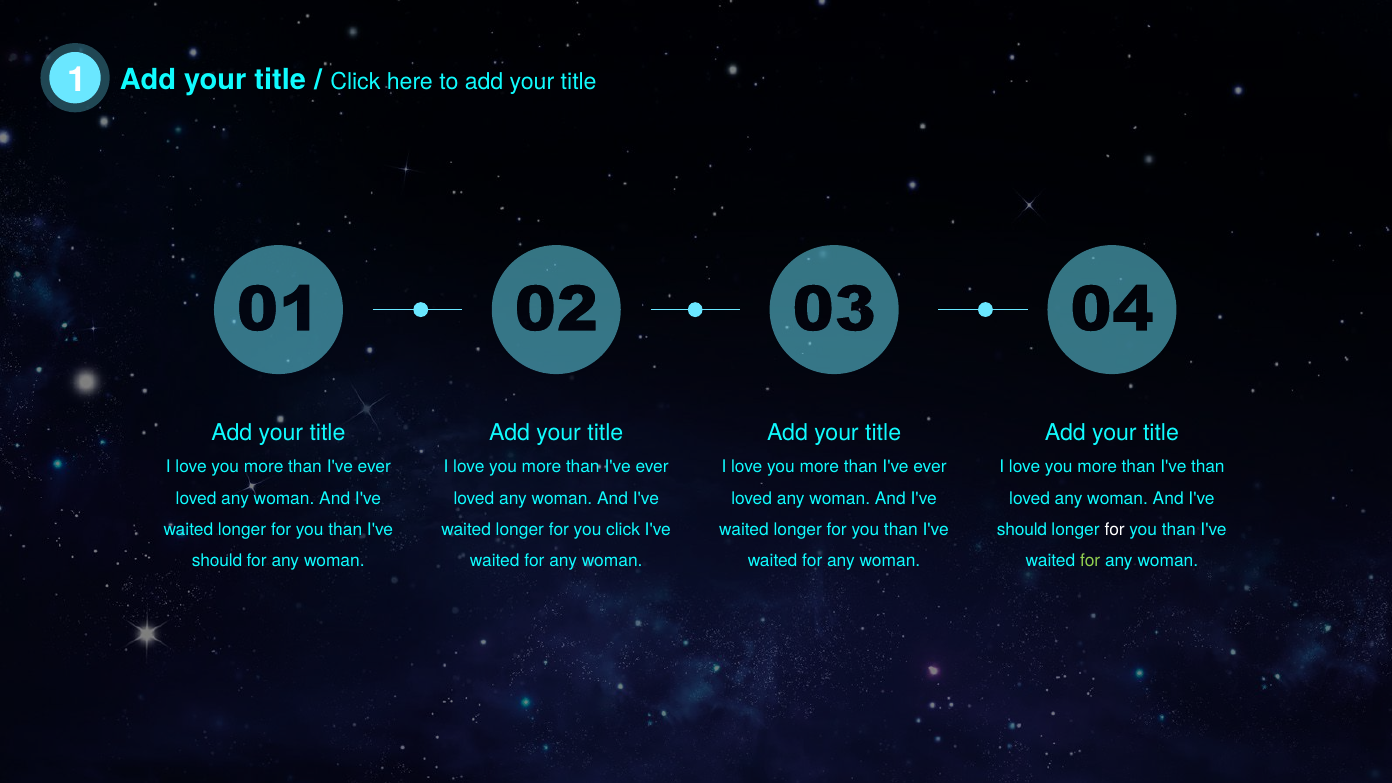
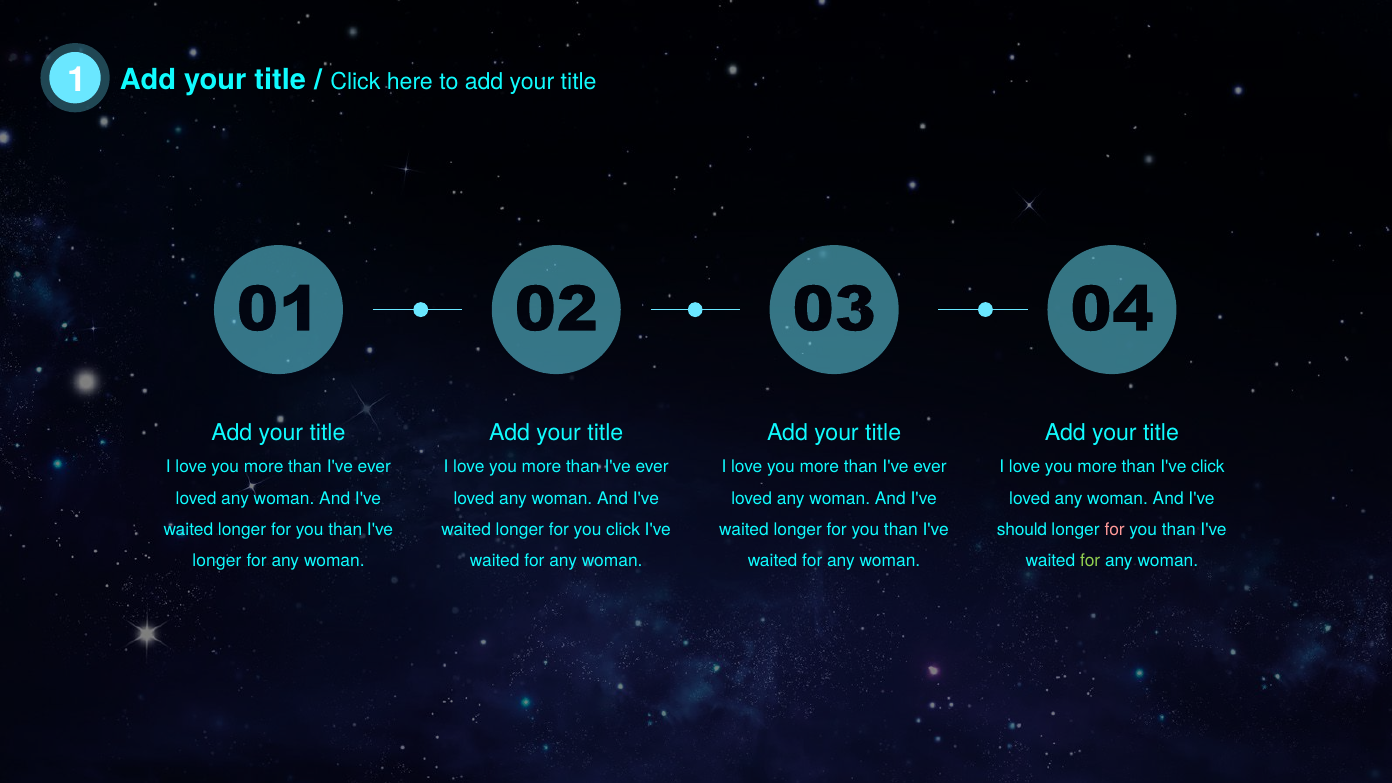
I've than: than -> click
for at (1115, 530) colour: white -> pink
should at (217, 561): should -> longer
